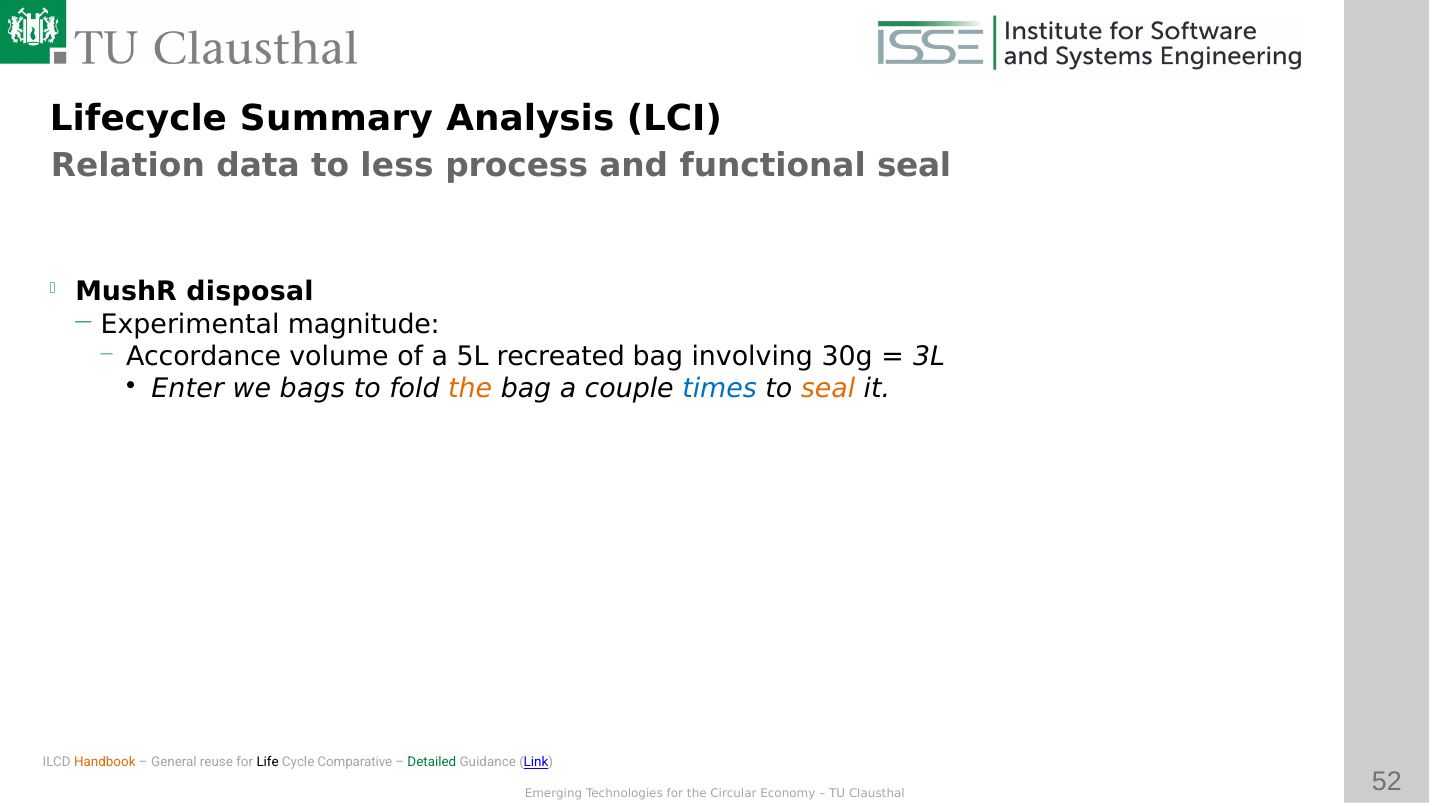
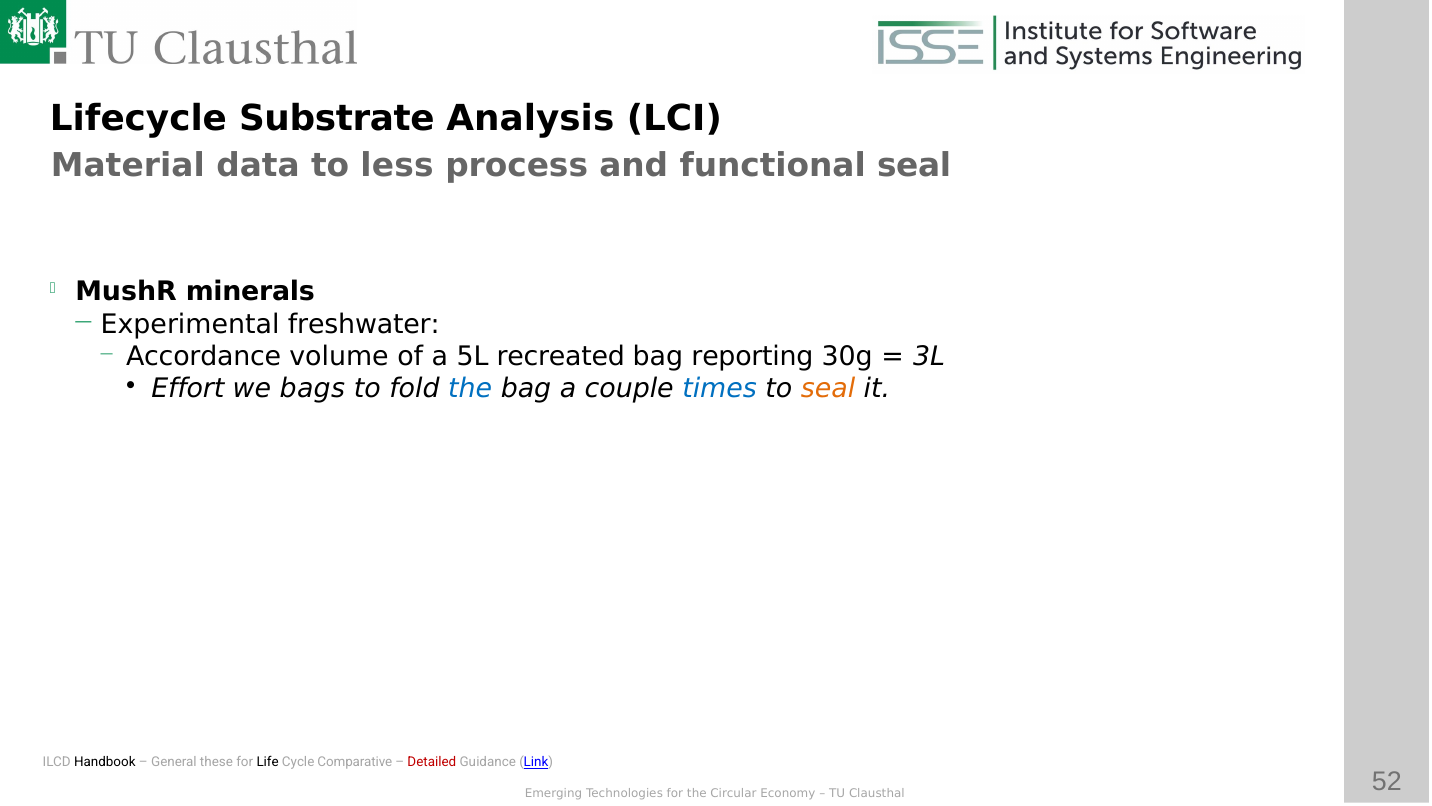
Summary: Summary -> Substrate
Relation: Relation -> Material
disposal: disposal -> minerals
magnitude: magnitude -> freshwater
involving: involving -> reporting
Enter: Enter -> Effort
the at (470, 388) colour: orange -> blue
Handbook colour: orange -> black
reuse: reuse -> these
Detailed colour: green -> red
